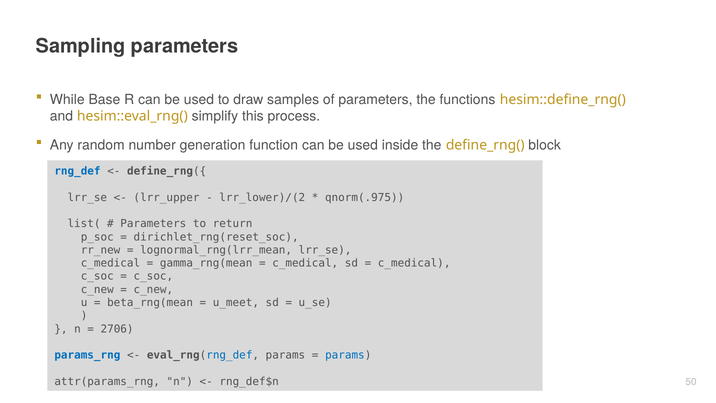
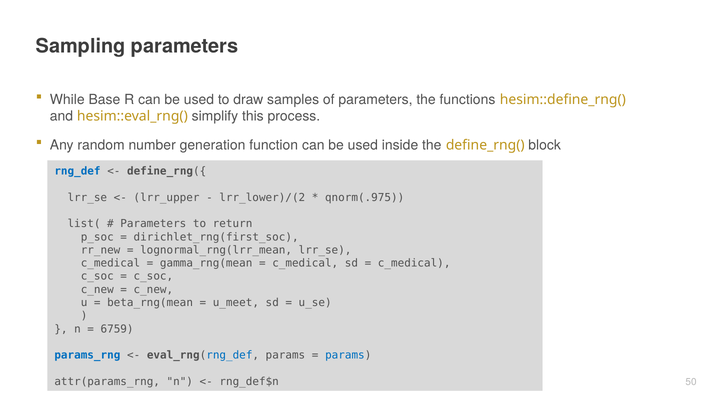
dirichlet_rng(reset_soc: dirichlet_rng(reset_soc -> dirichlet_rng(first_soc
2706: 2706 -> 6759
